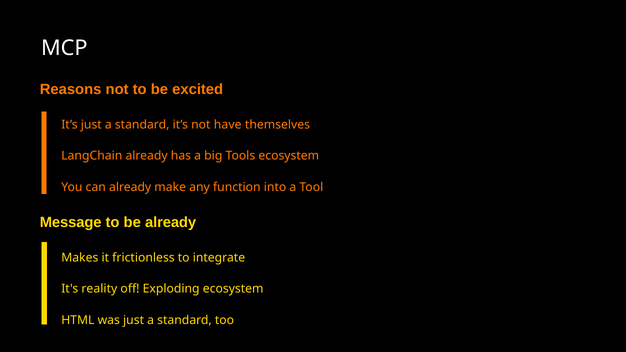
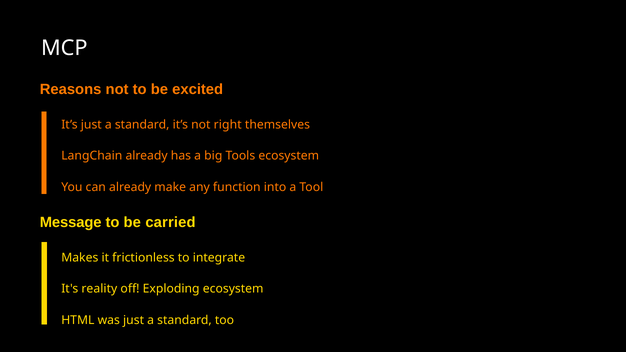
have: have -> right
be already: already -> carried
